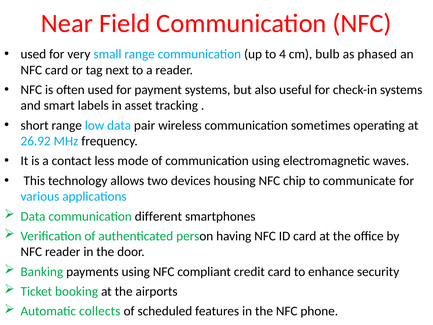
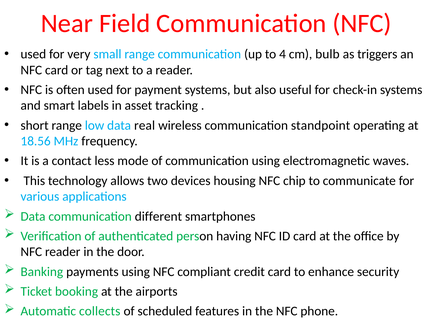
phased: phased -> triggers
pair: pair -> real
sometimes: sometimes -> standpoint
26.92: 26.92 -> 18.56
